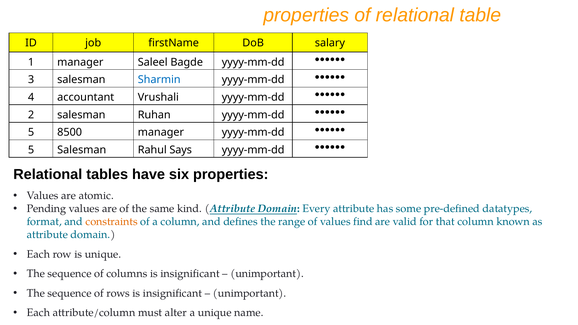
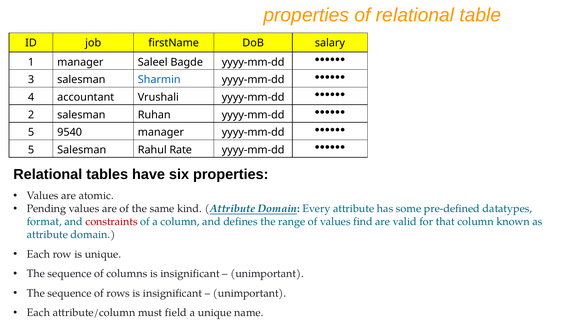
8500: 8500 -> 9540
Says: Says -> Rate
constraints colour: orange -> red
alter: alter -> field
